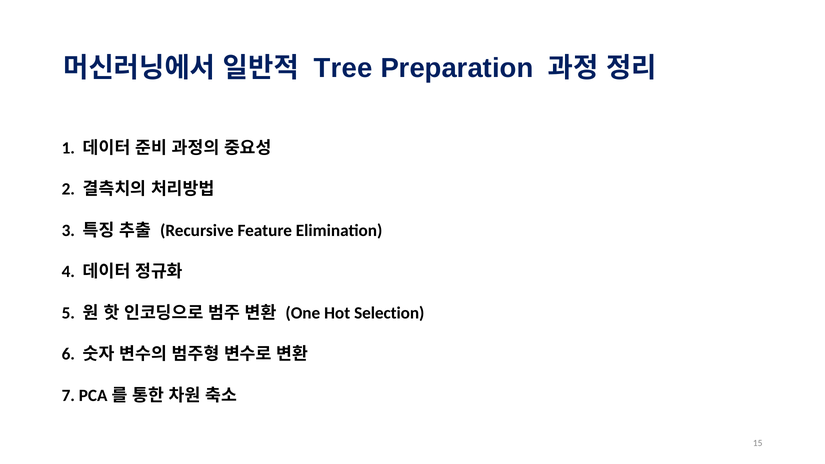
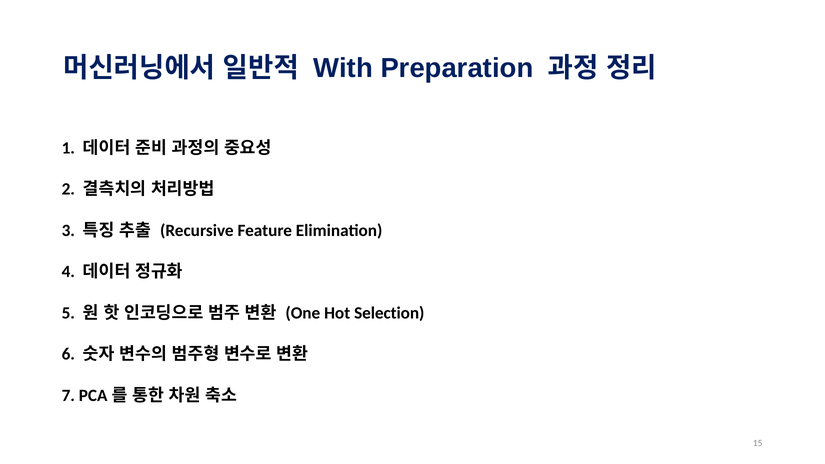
Tree: Tree -> With
